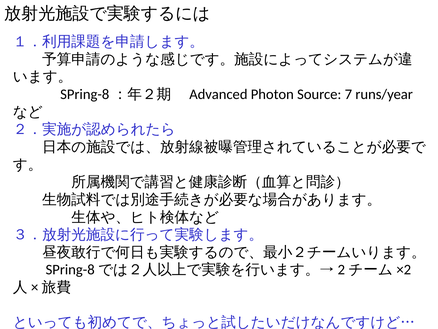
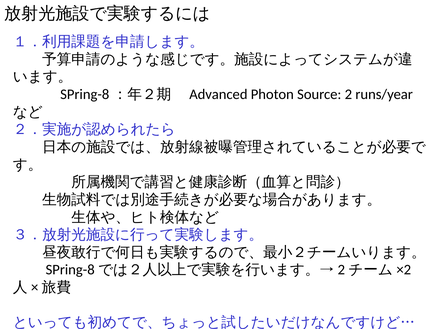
7: 7 -> 2
